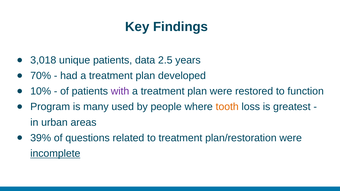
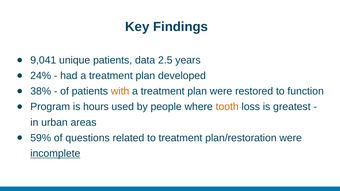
3,018: 3,018 -> 9,041
70%: 70% -> 24%
10%: 10% -> 38%
with colour: purple -> orange
many: many -> hours
39%: 39% -> 59%
